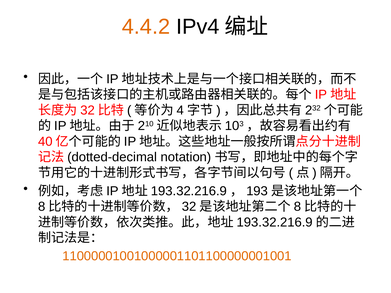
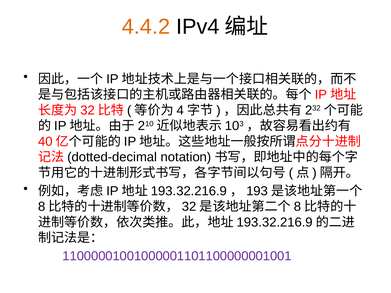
11000001001000001101100000001001 colour: orange -> purple
